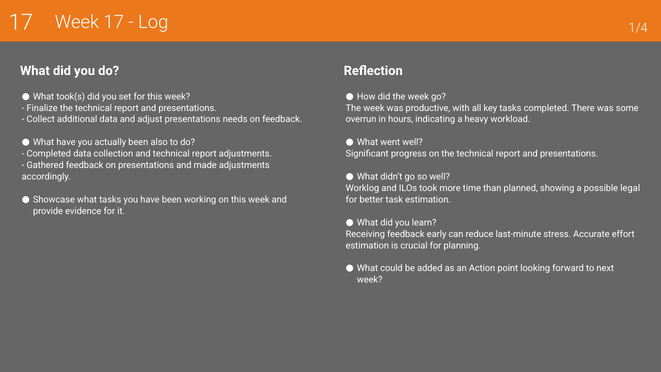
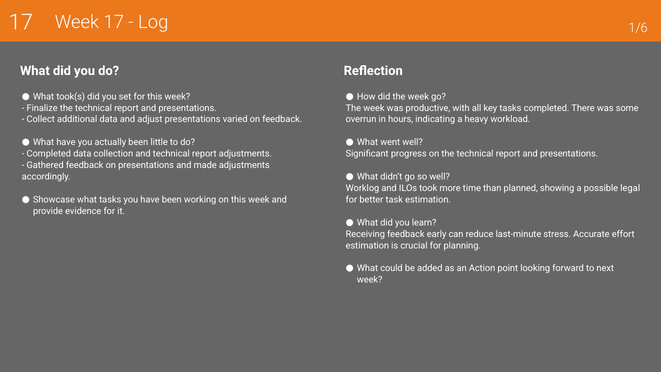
1/4: 1/4 -> 1/6
needs: needs -> varied
also: also -> little
